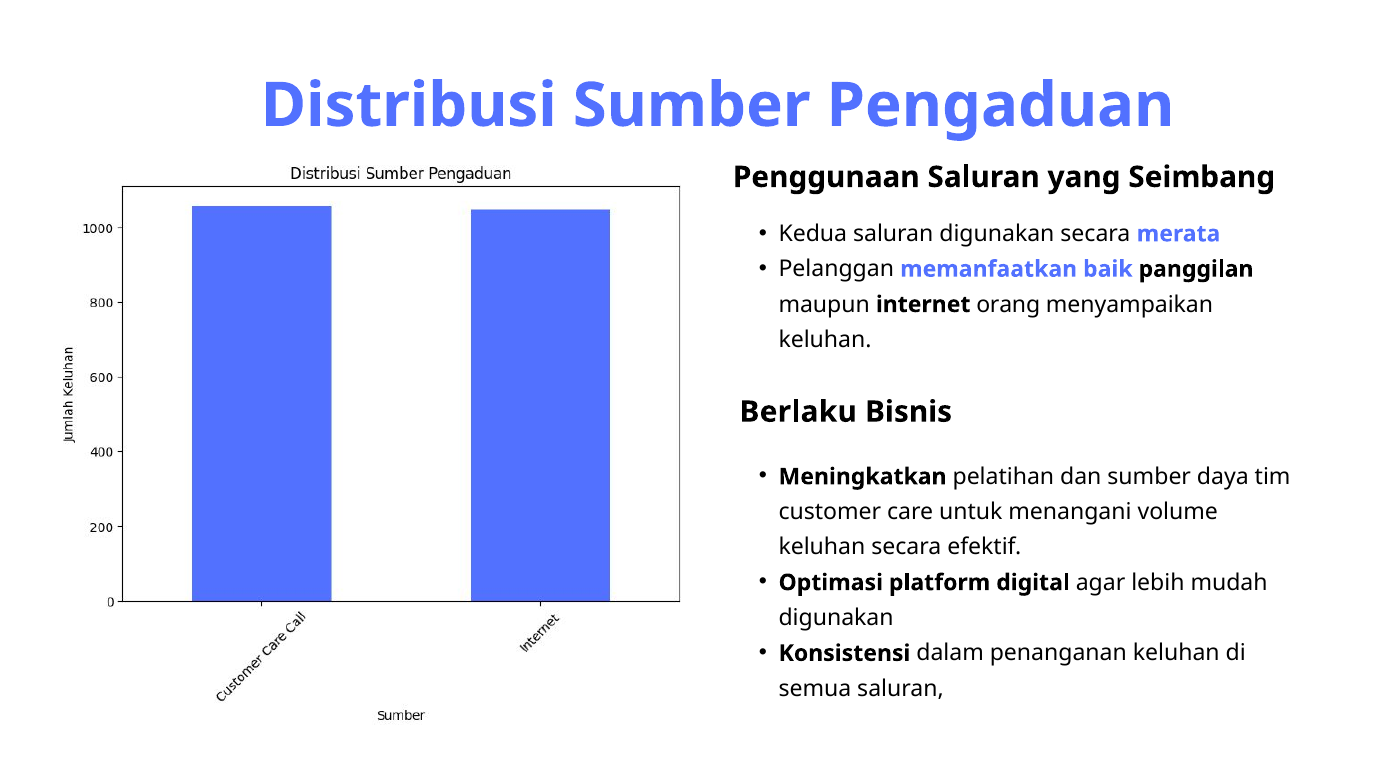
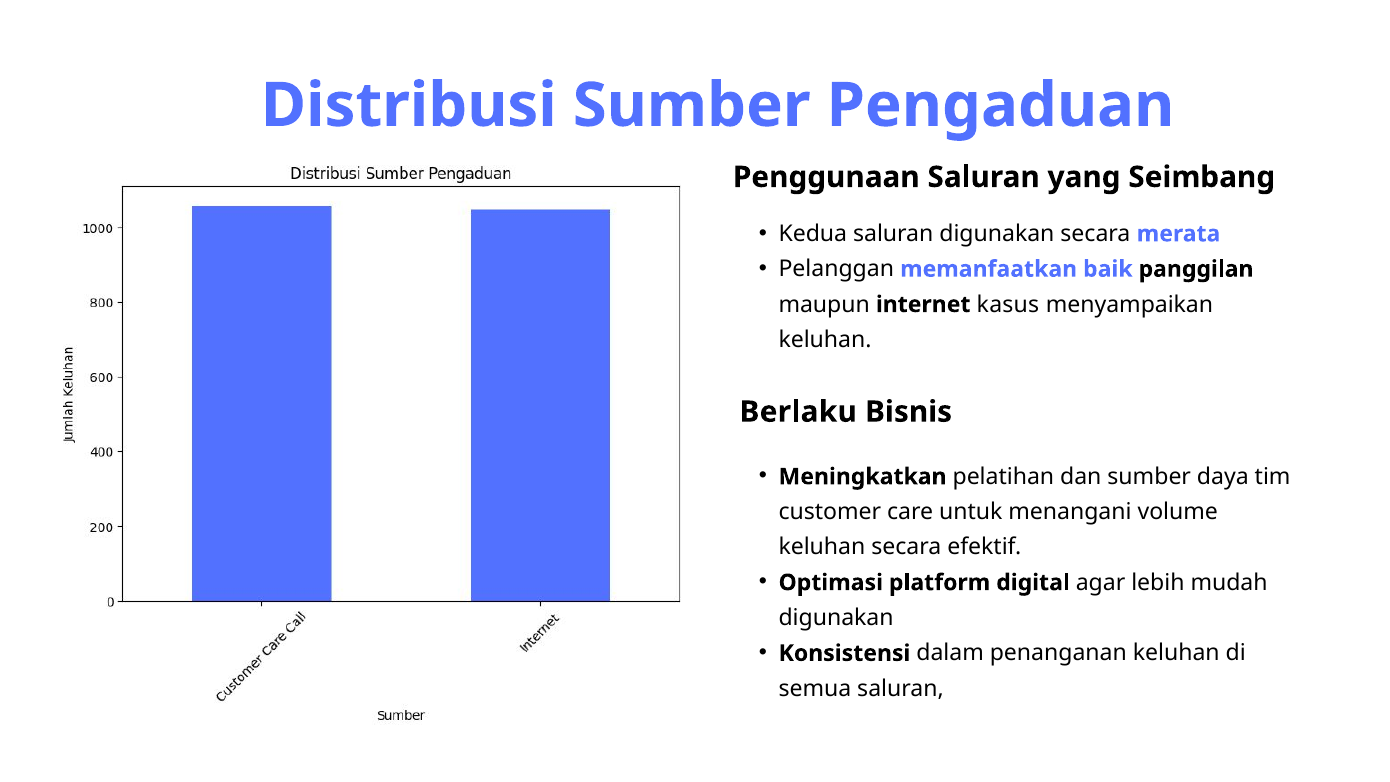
orang: orang -> kasus
